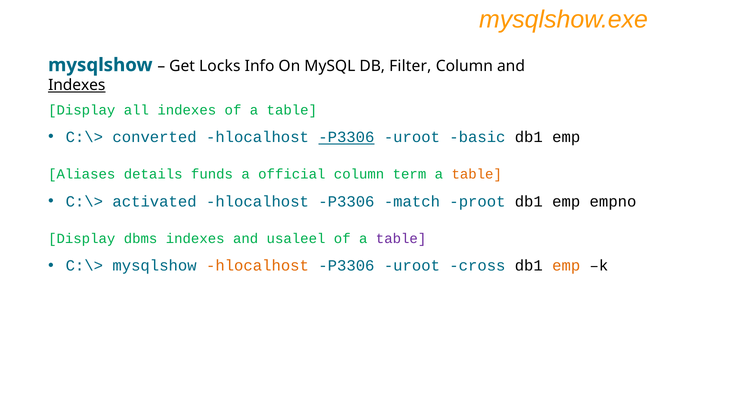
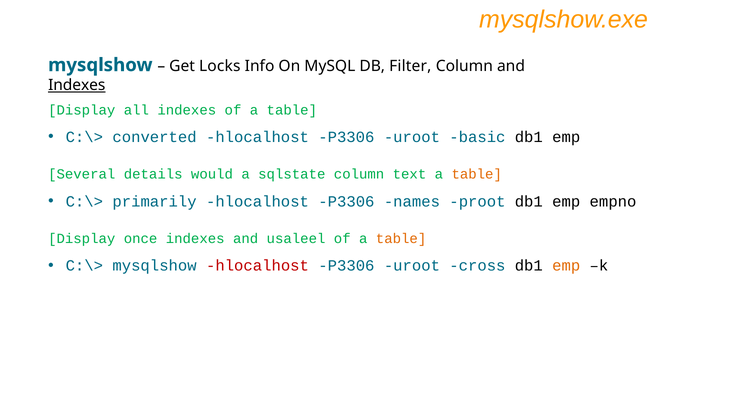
P3306 at (346, 137) underline: present -> none
Aliases: Aliases -> Several
funds: funds -> would
official: official -> sqlstate
term: term -> text
activated: activated -> primarily
match: match -> names
dbms: dbms -> once
table at (401, 239) colour: purple -> orange
hlocalhost at (257, 266) colour: orange -> red
